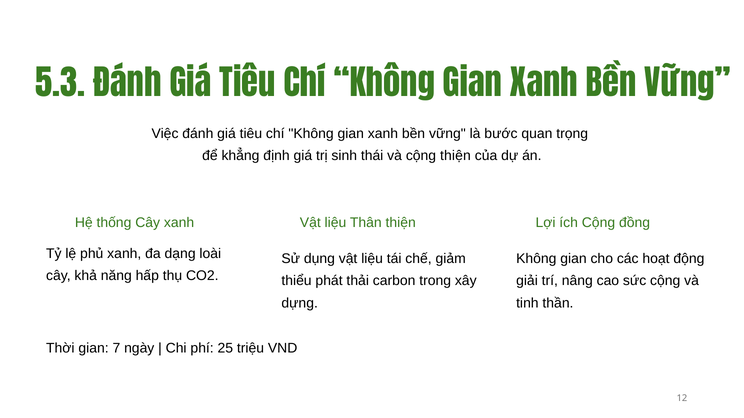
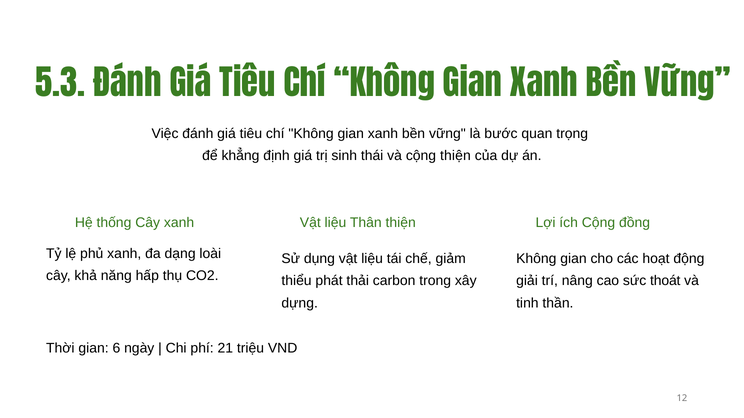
sức cộng: cộng -> thoát
7: 7 -> 6
25: 25 -> 21
